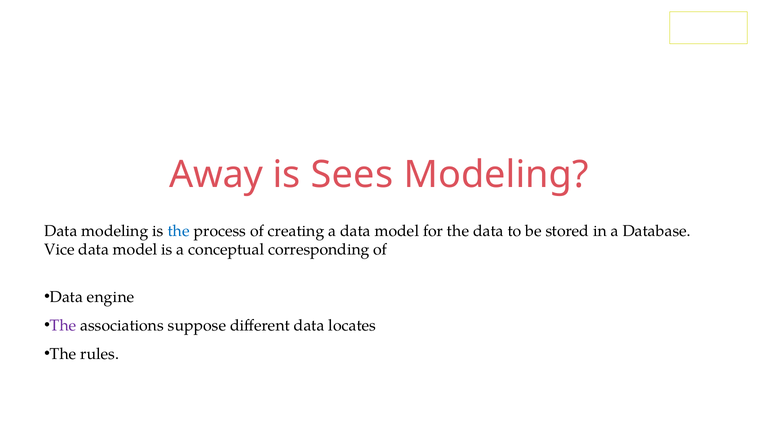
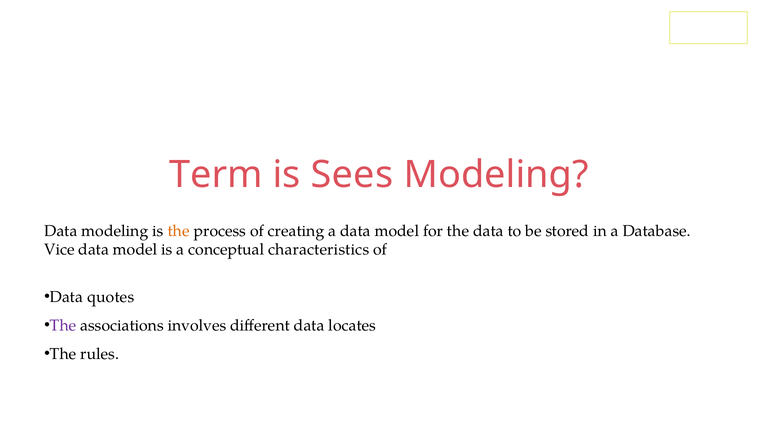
Away: Away -> Term
the at (179, 231) colour: blue -> orange
corresponding: corresponding -> characteristics
engine: engine -> quotes
suppose: suppose -> involves
